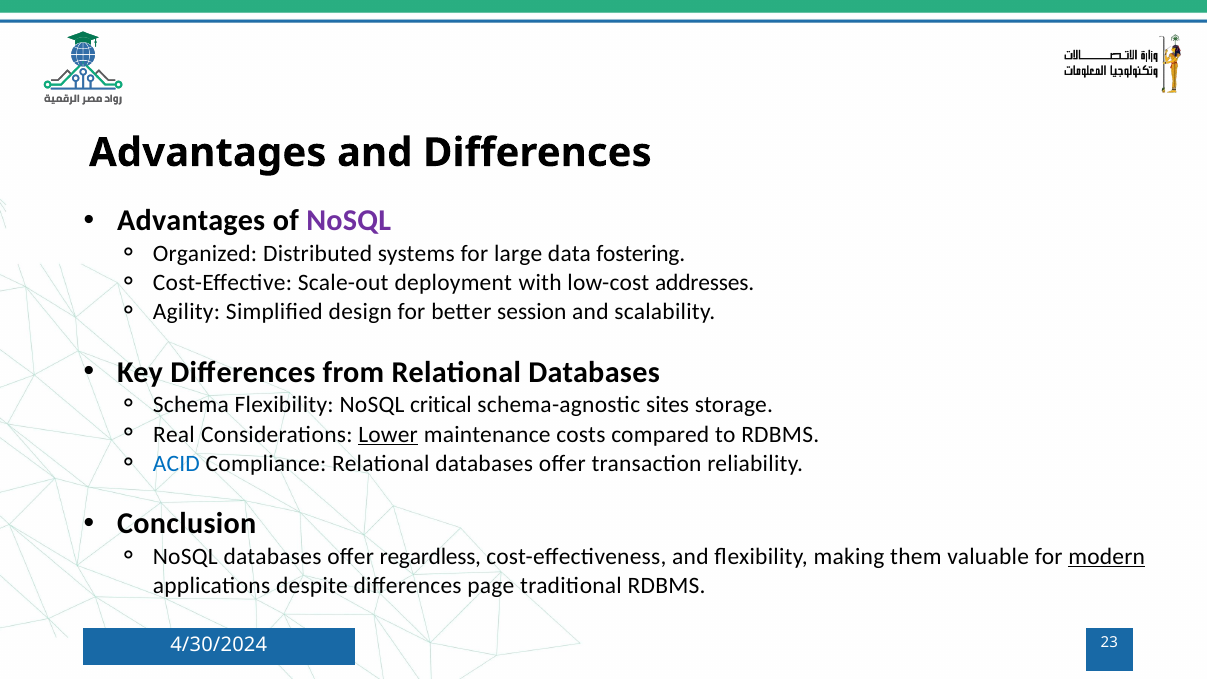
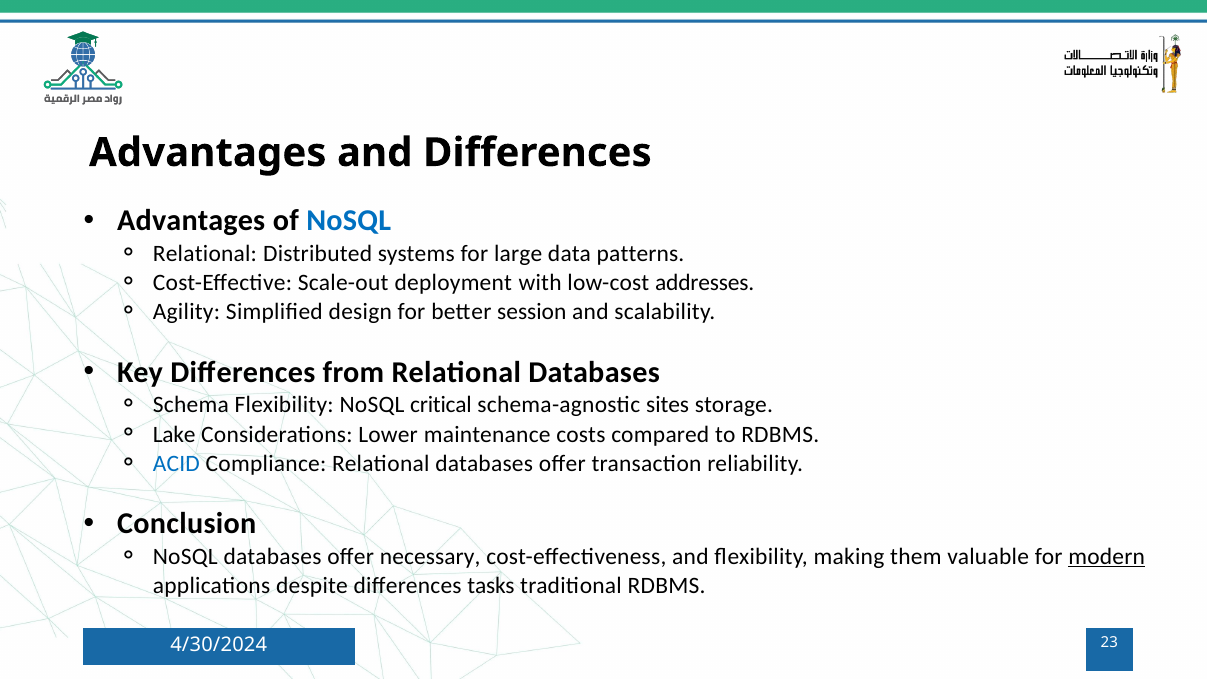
NoSQL at (349, 221) colour: purple -> blue
Organized at (205, 254): Organized -> Relational
fostering: fostering -> patterns
Real: Real -> Lake
Lower underline: present -> none
regardless: regardless -> necessary
page: page -> tasks
